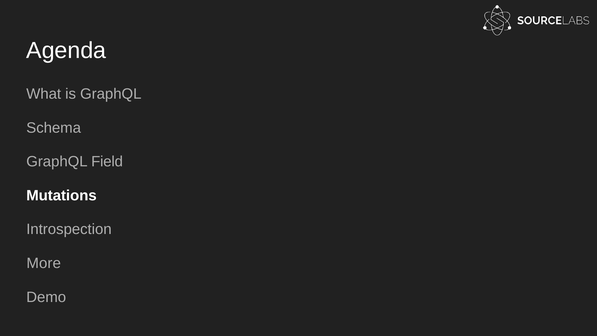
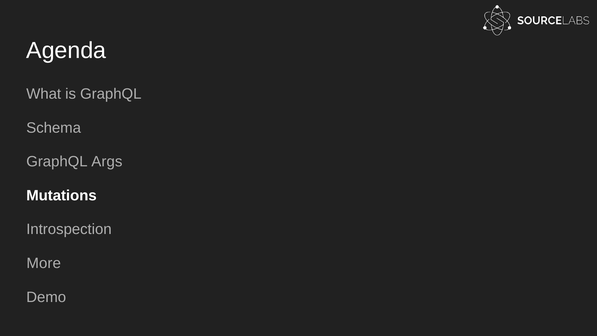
Field: Field -> Args
